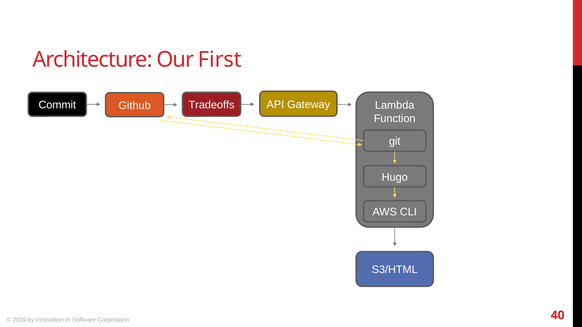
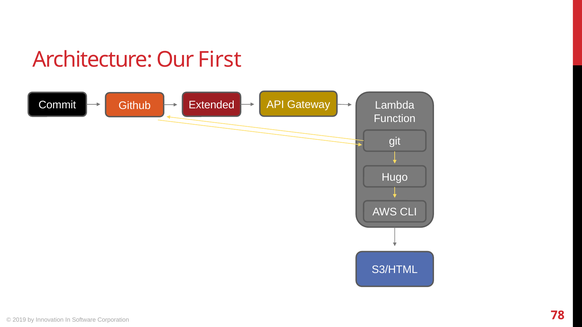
Tradeoffs: Tradeoffs -> Extended
40: 40 -> 78
